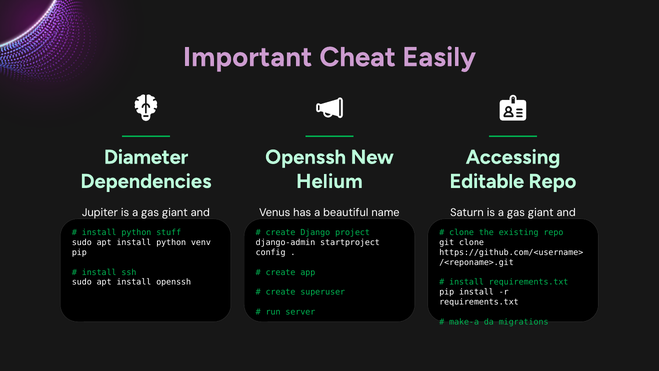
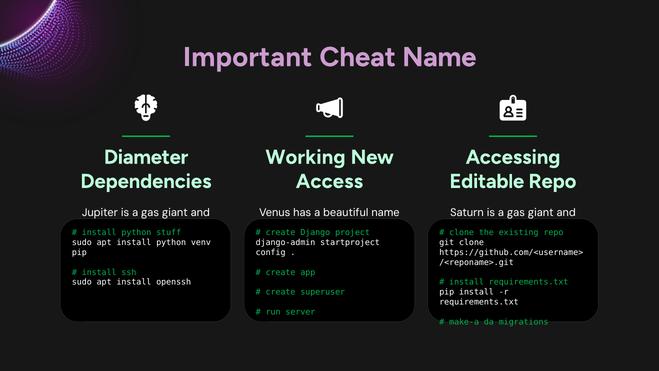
Cheat Easily: Easily -> Name
Openssh at (306, 157): Openssh -> Working
Helium at (329, 181): Helium -> Access
